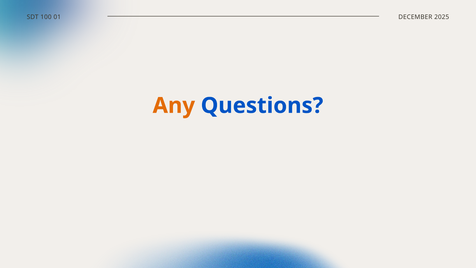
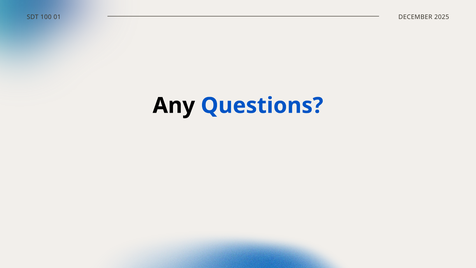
Any colour: orange -> black
